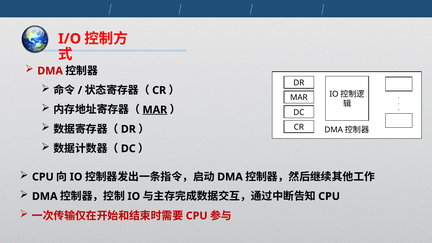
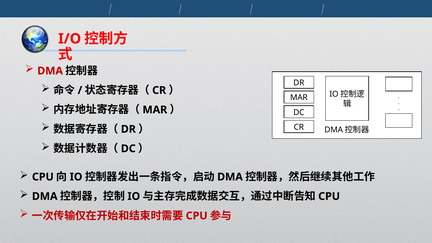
MAR at (155, 110) underline: present -> none
